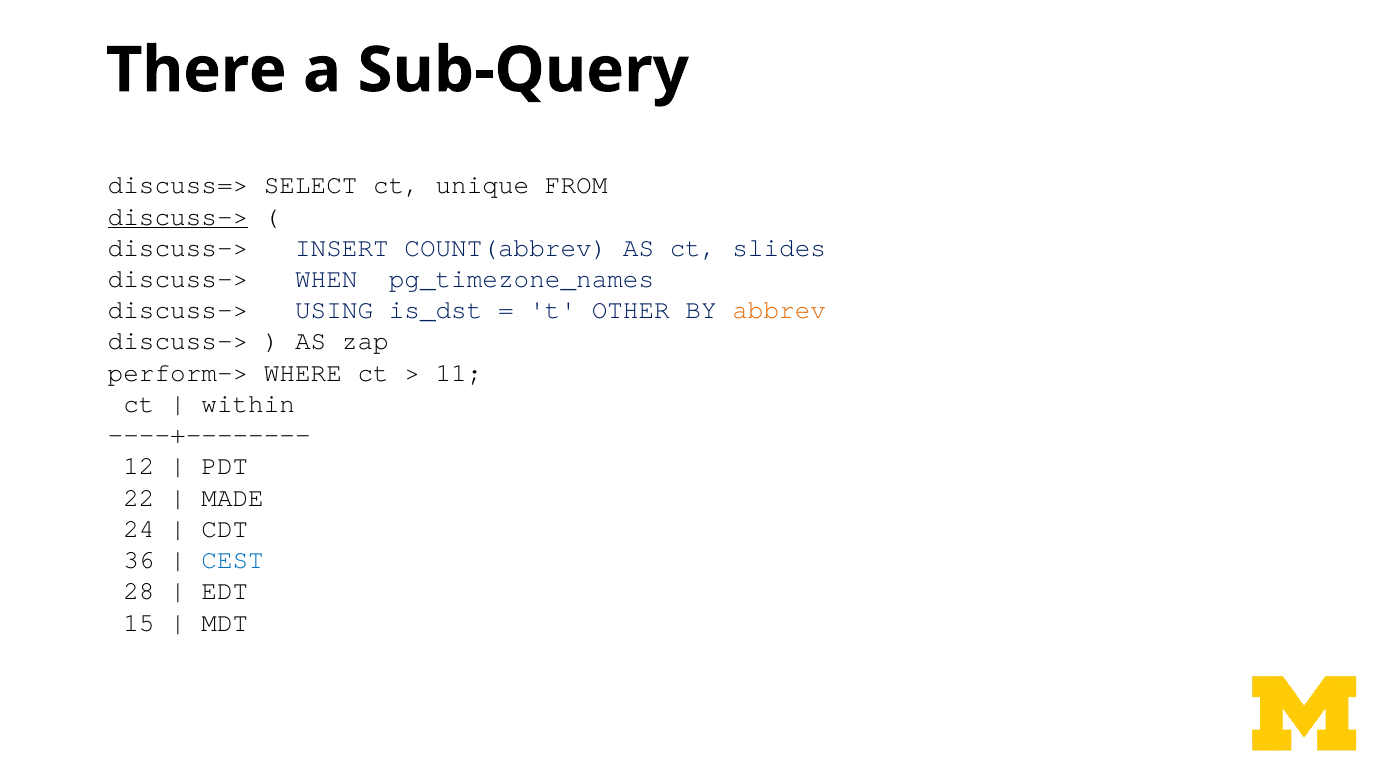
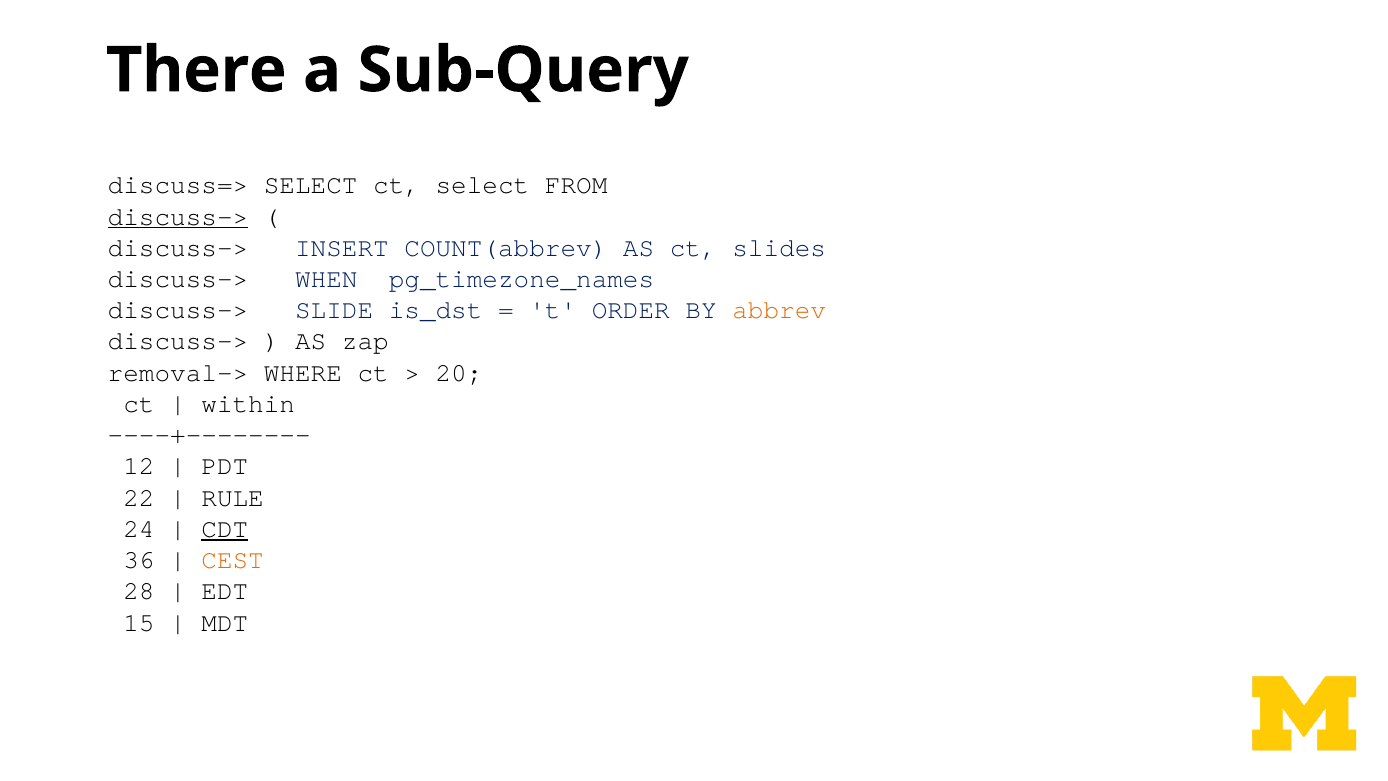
ct unique: unique -> select
USING: USING -> SLIDE
OTHER: OTHER -> ORDER
perform->: perform-> -> removal->
11: 11 -> 20
MADE: MADE -> RULE
CDT underline: none -> present
CEST colour: blue -> orange
